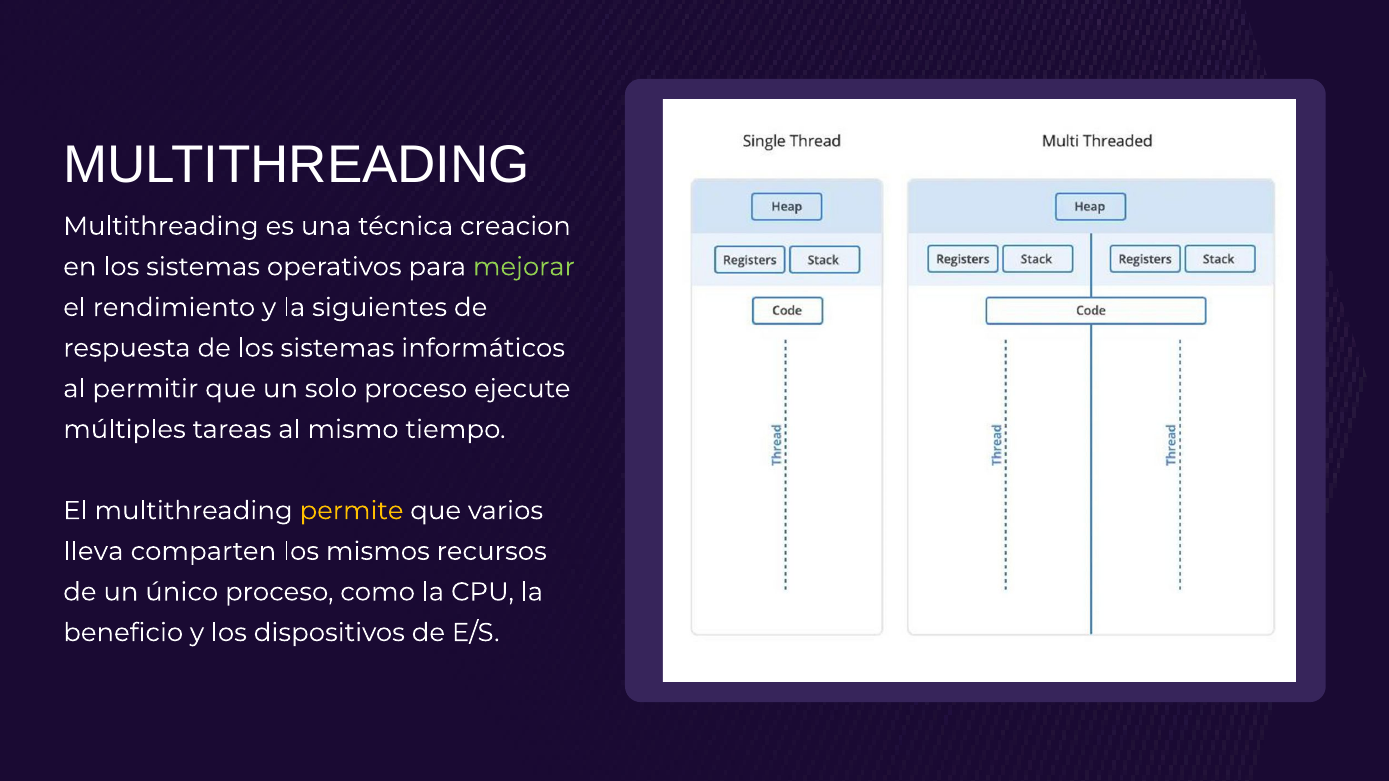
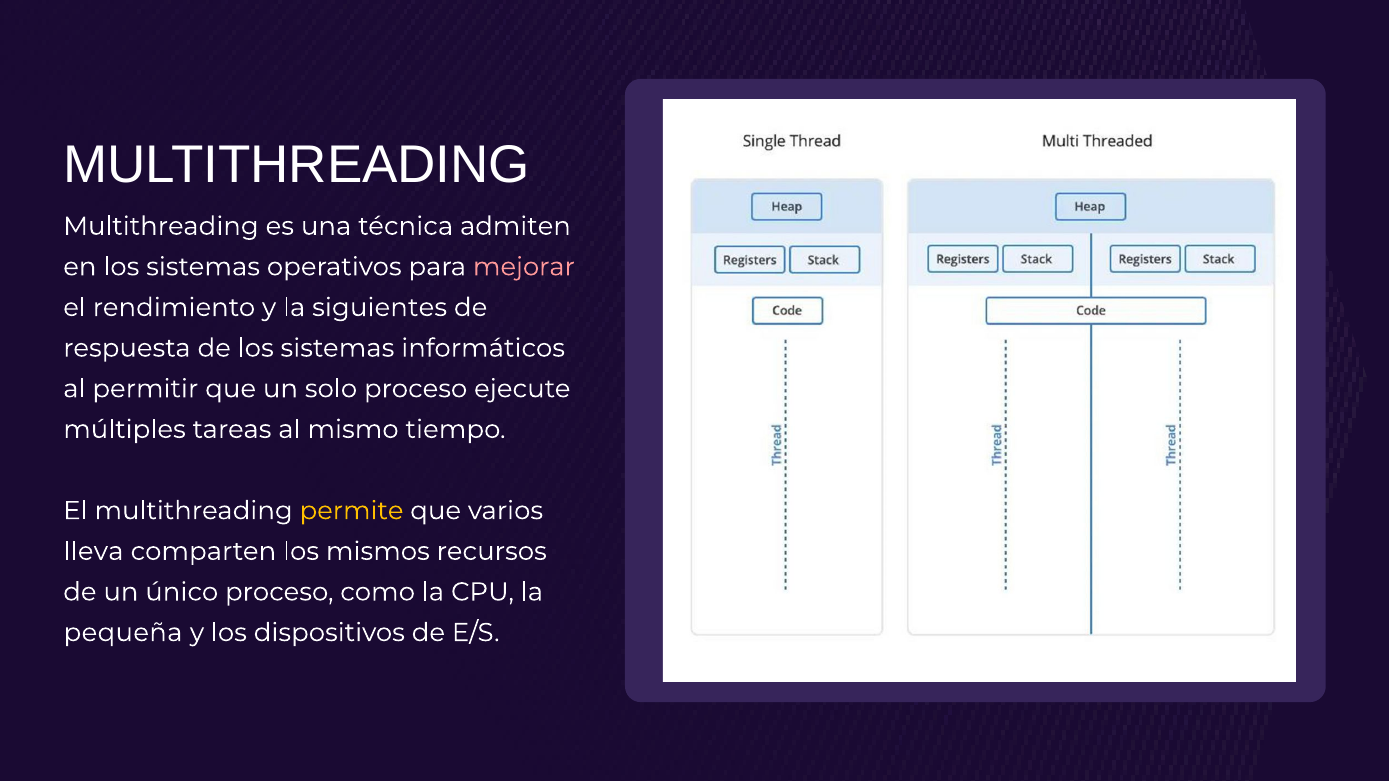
creacion: creacion -> admiten
mejorar colour: light green -> pink
beneficio: beneficio -> pequeña
